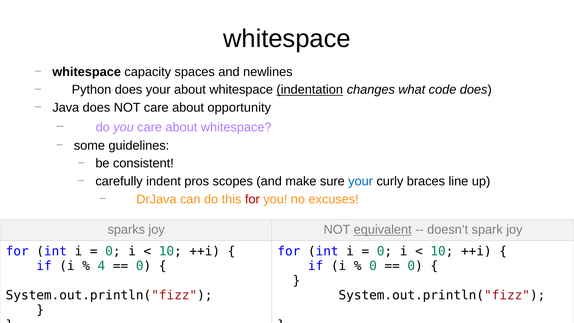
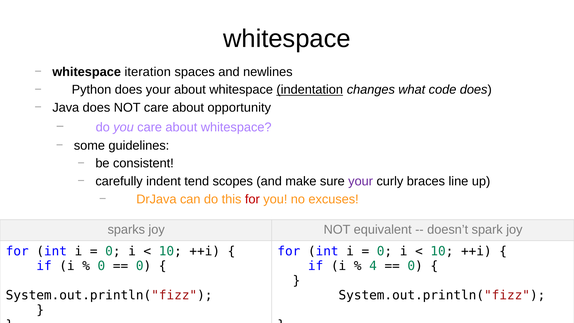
capacity: capacity -> iteration
pros: pros -> tend
your at (361, 181) colour: blue -> purple
equivalent underline: present -> none
4 at (101, 266): 4 -> 0
0 at (373, 266): 0 -> 4
